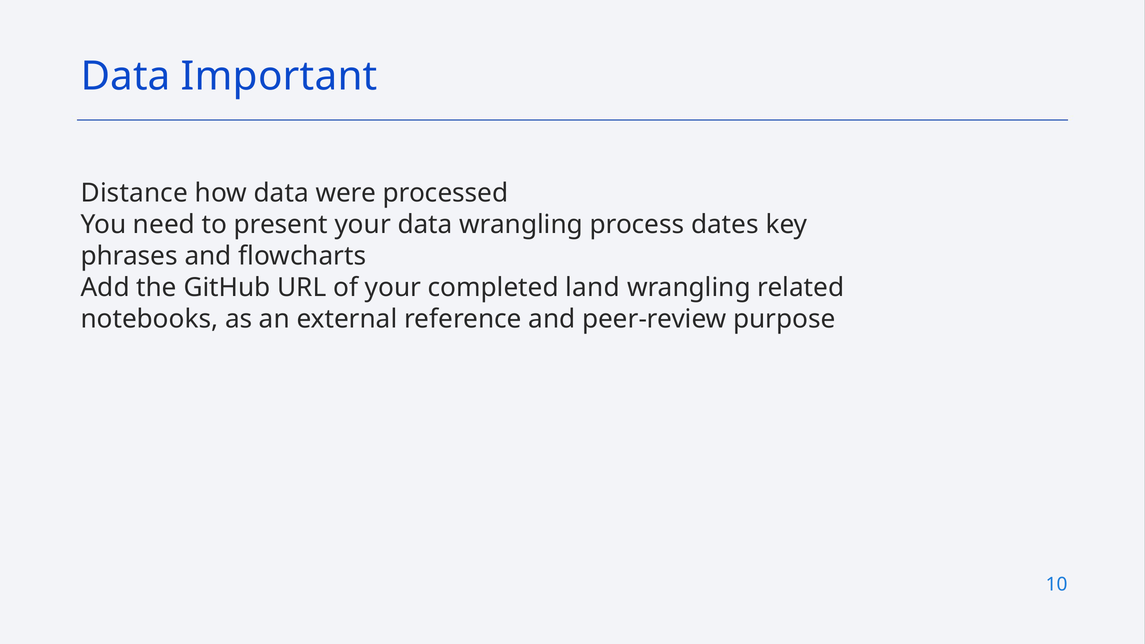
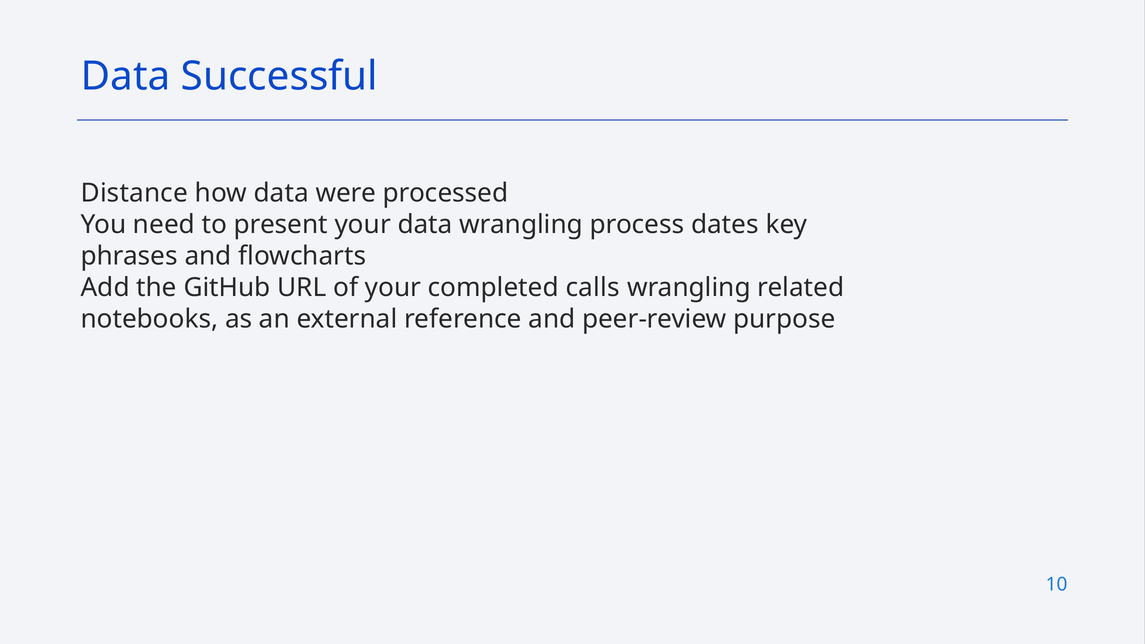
Important: Important -> Successful
land: land -> calls
